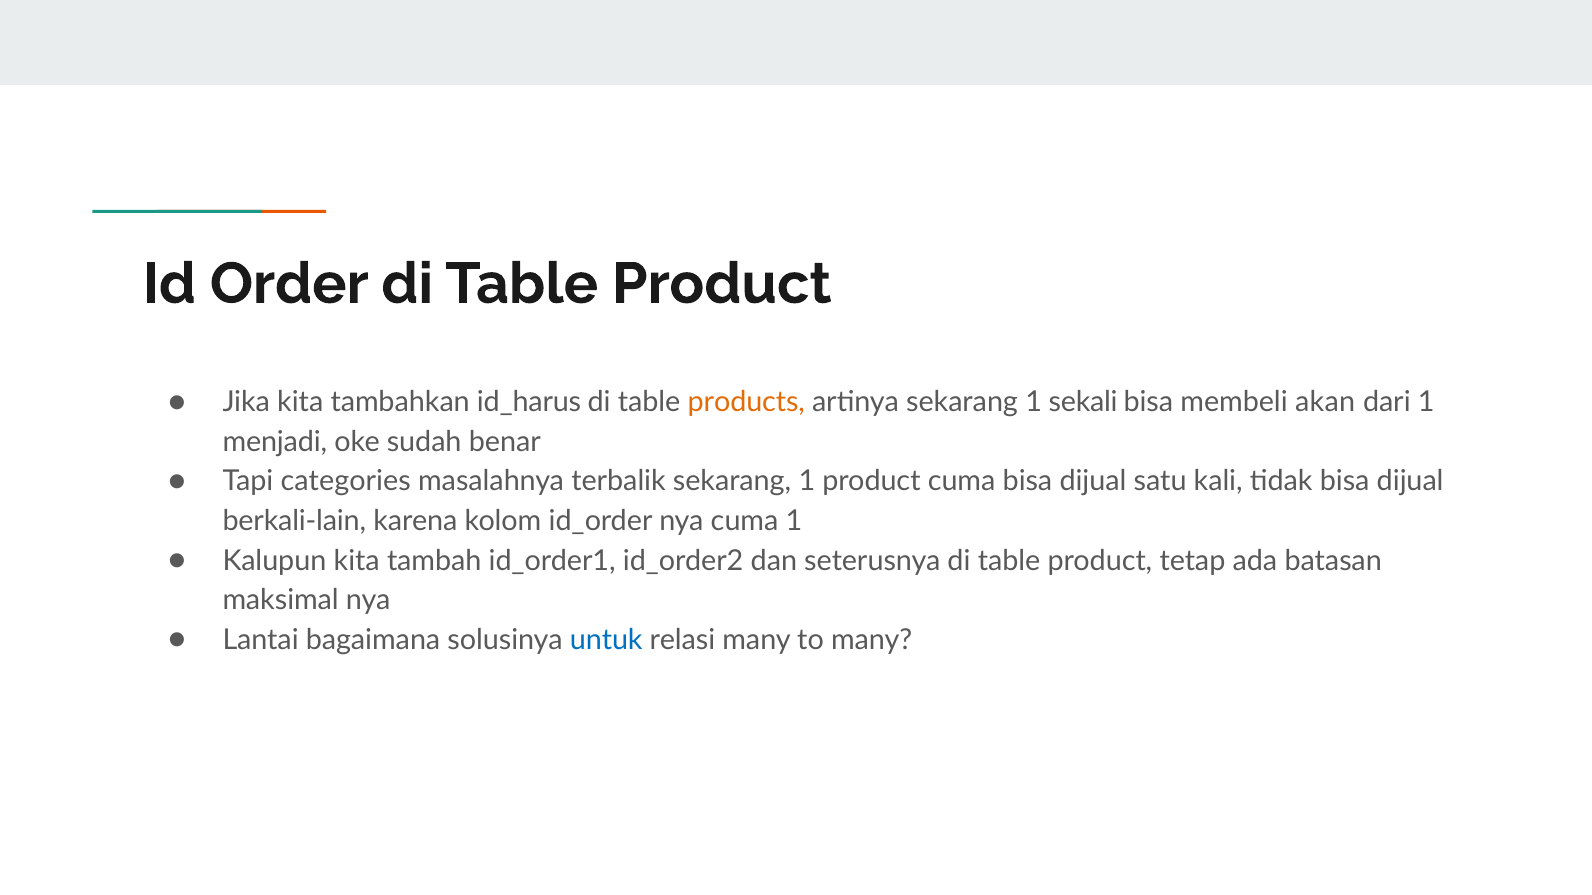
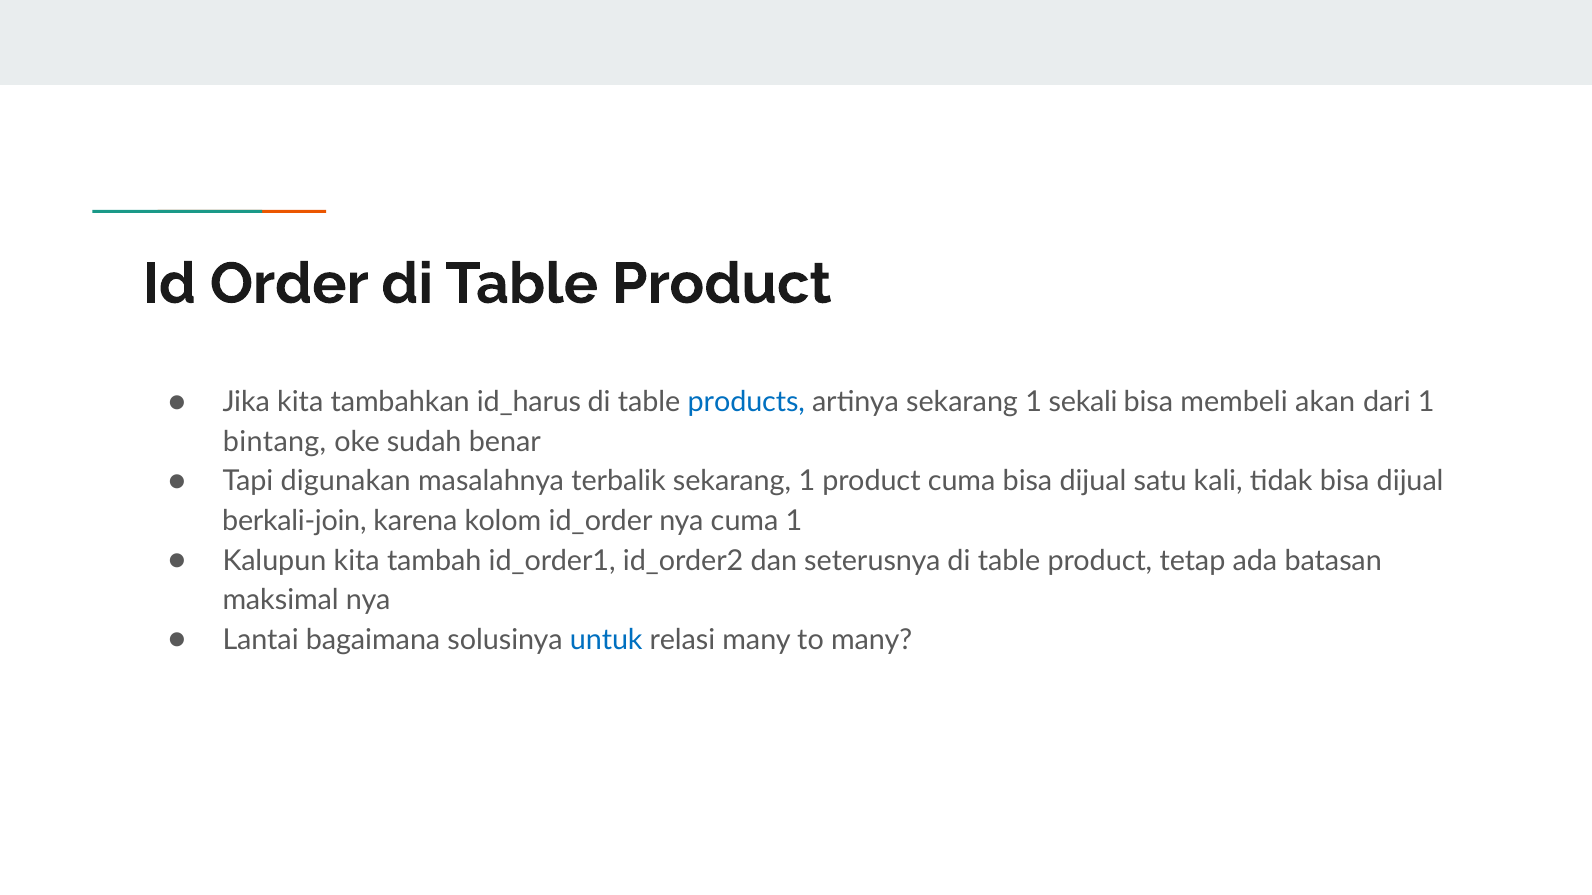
products colour: orange -> blue
menjadi: menjadi -> bintang
categories: categories -> digunakan
berkali-lain: berkali-lain -> berkali-join
